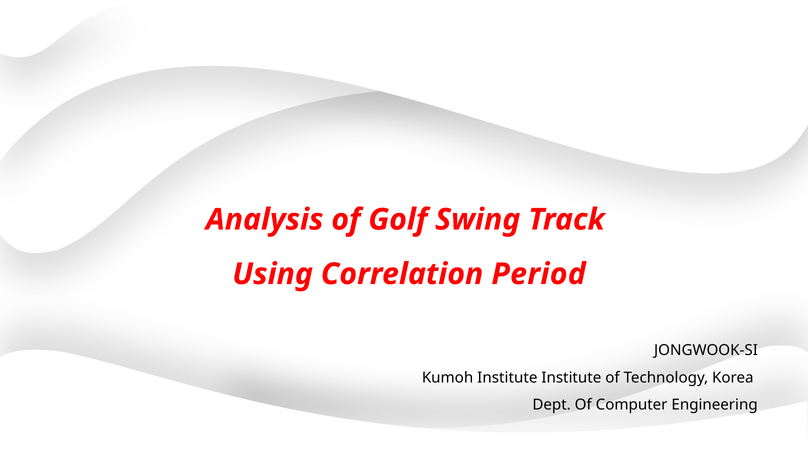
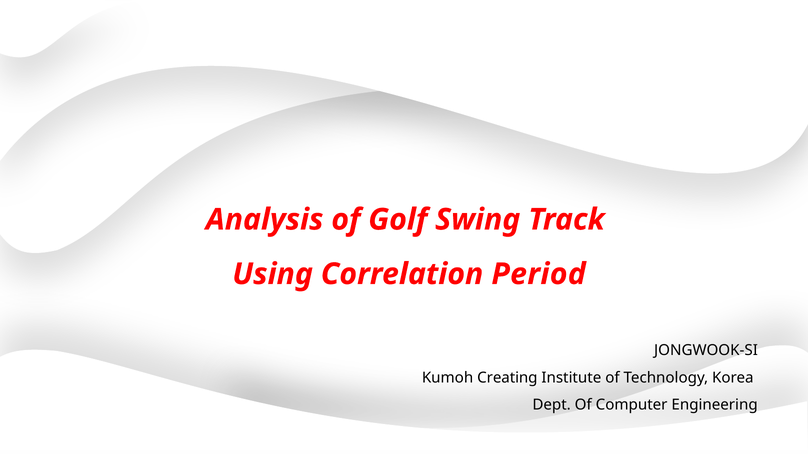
Kumoh Institute: Institute -> Creating
